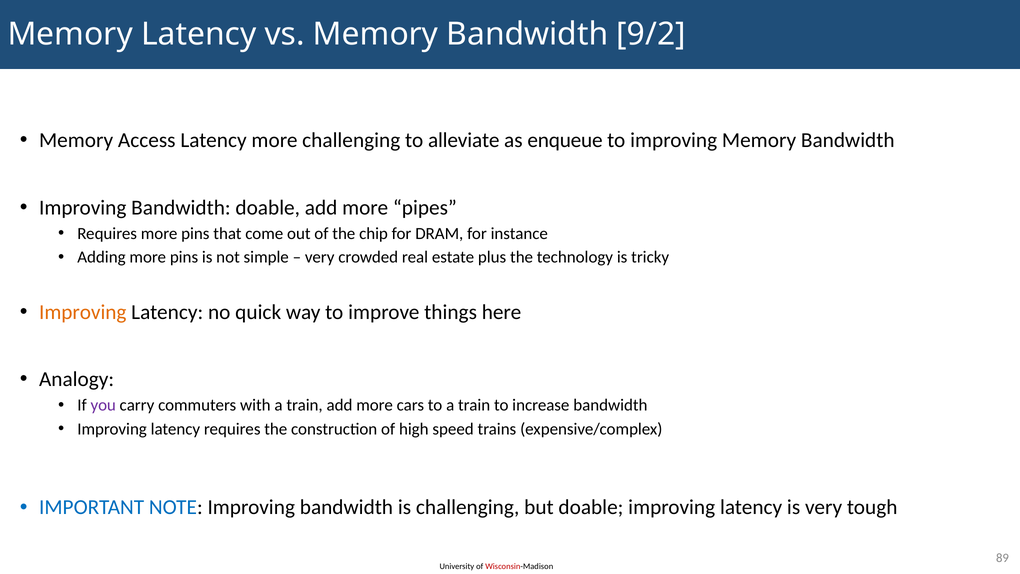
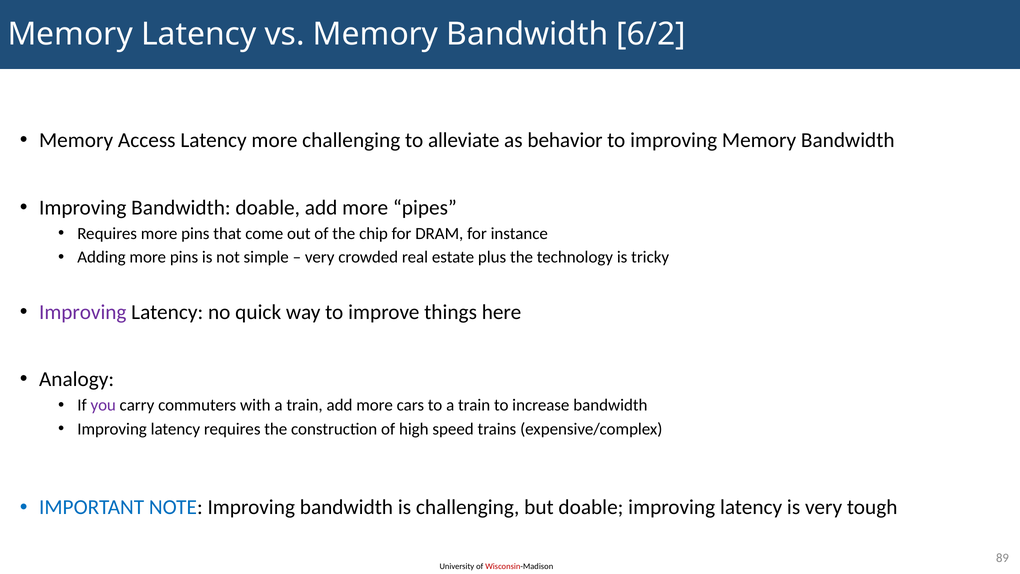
9/2: 9/2 -> 6/2
enqueue: enqueue -> behavior
Improving at (83, 312) colour: orange -> purple
